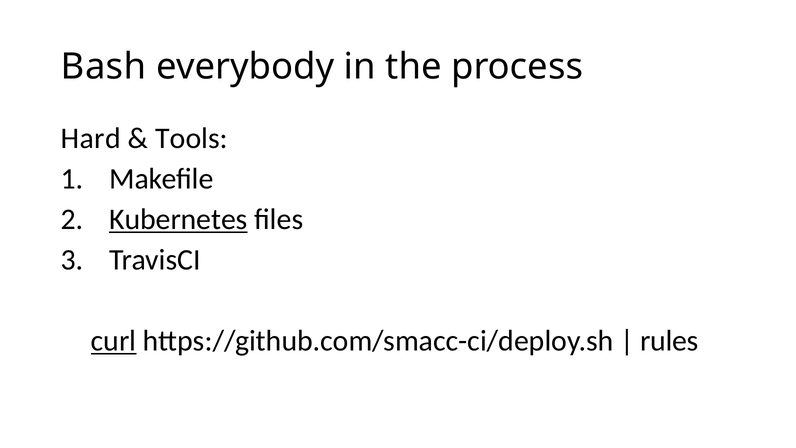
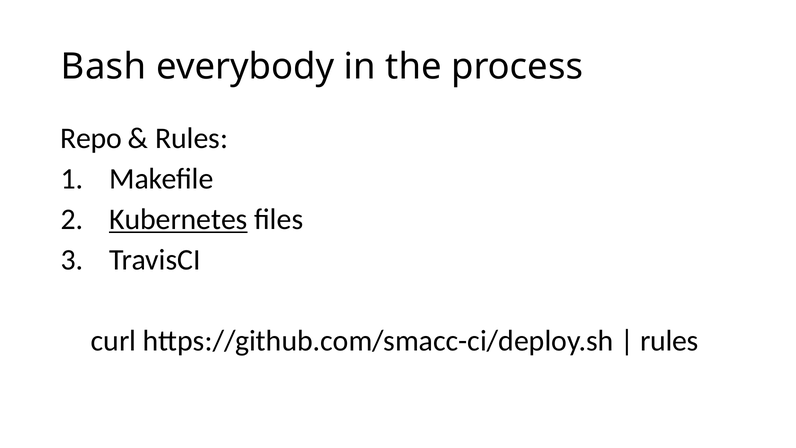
Hard: Hard -> Repo
Tools at (192, 138): Tools -> Rules
curl underline: present -> none
